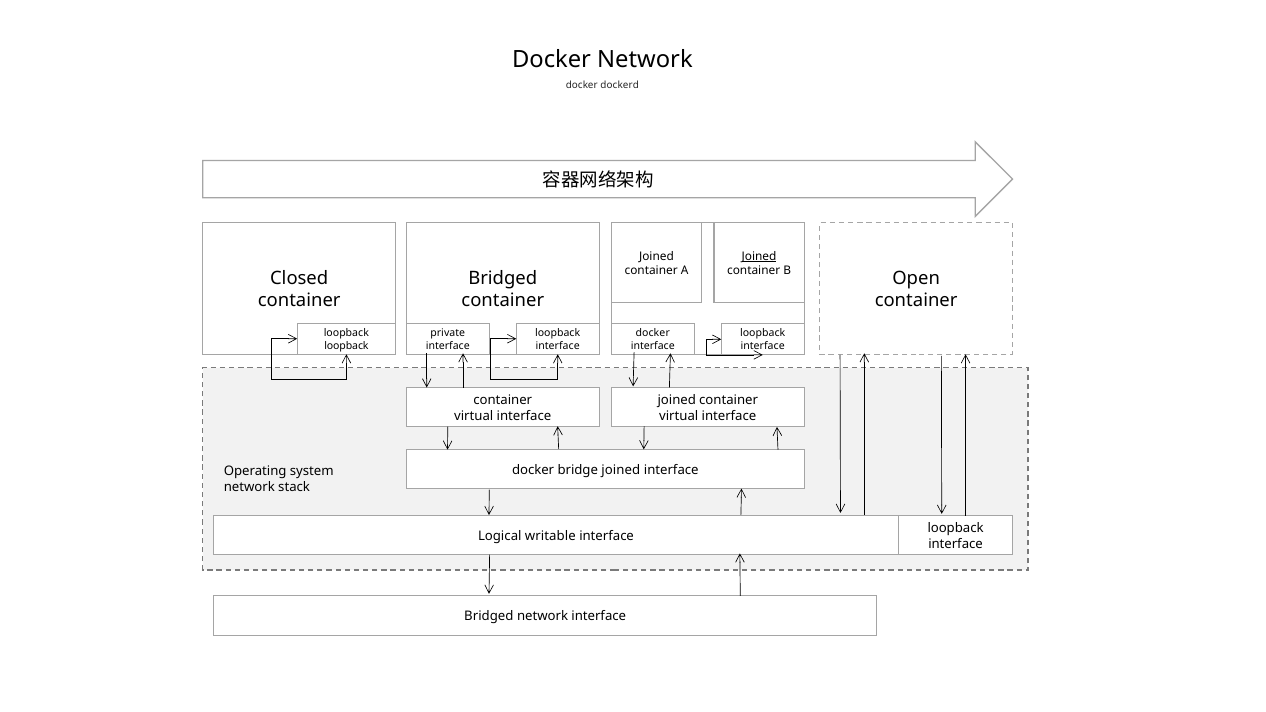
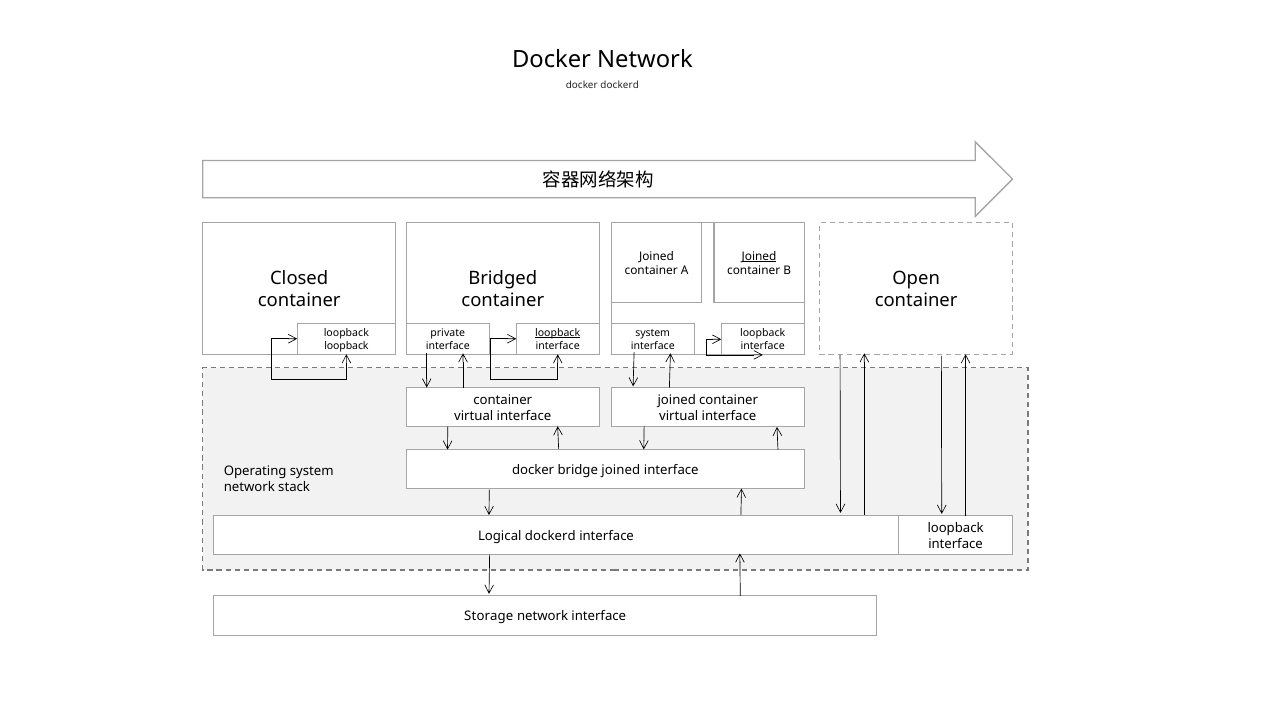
loopback at (558, 333) underline: none -> present
docker at (653, 333): docker -> system
Logical writable: writable -> dockerd
Bridged at (489, 617): Bridged -> Storage
